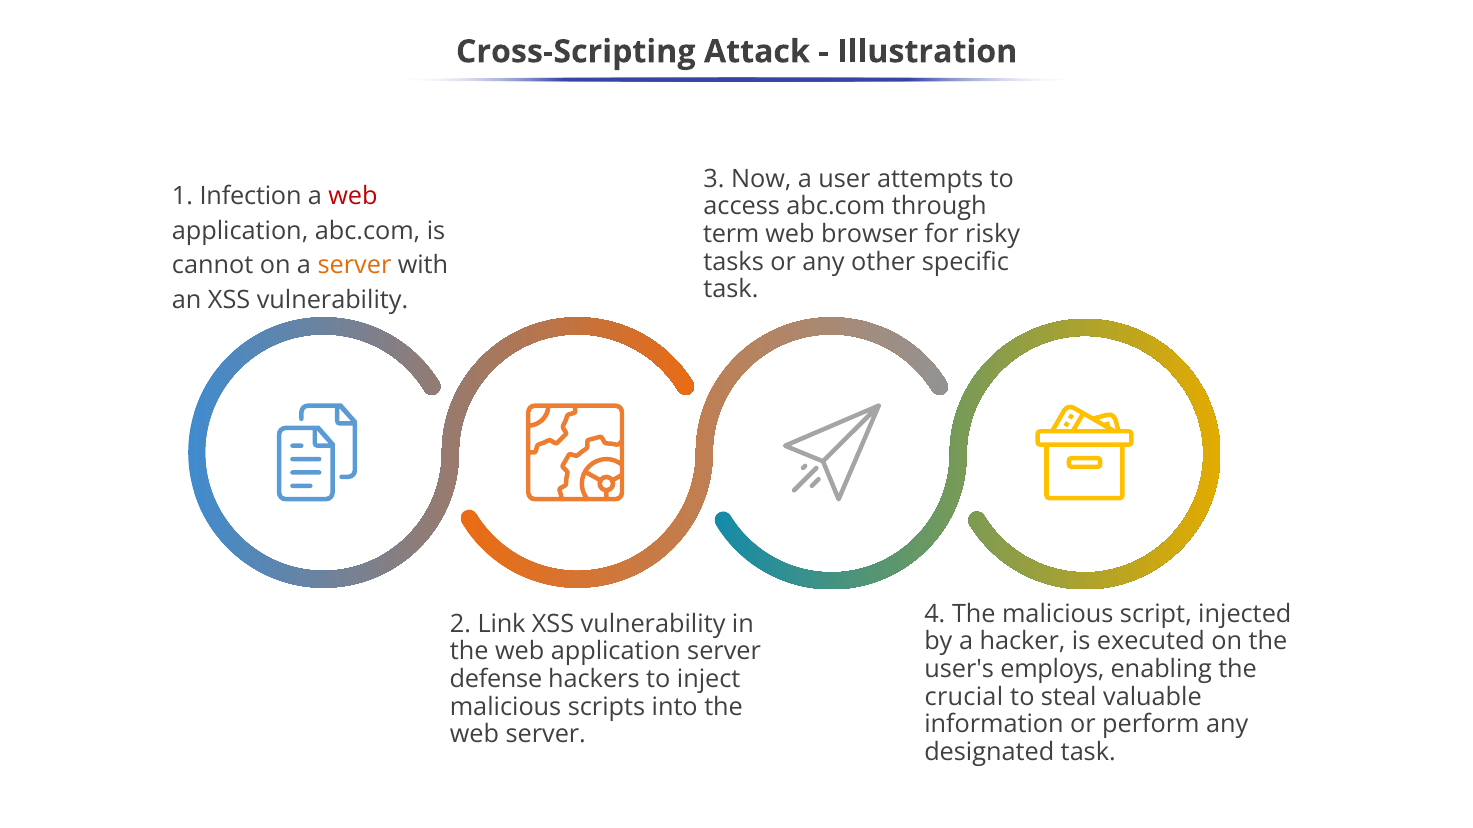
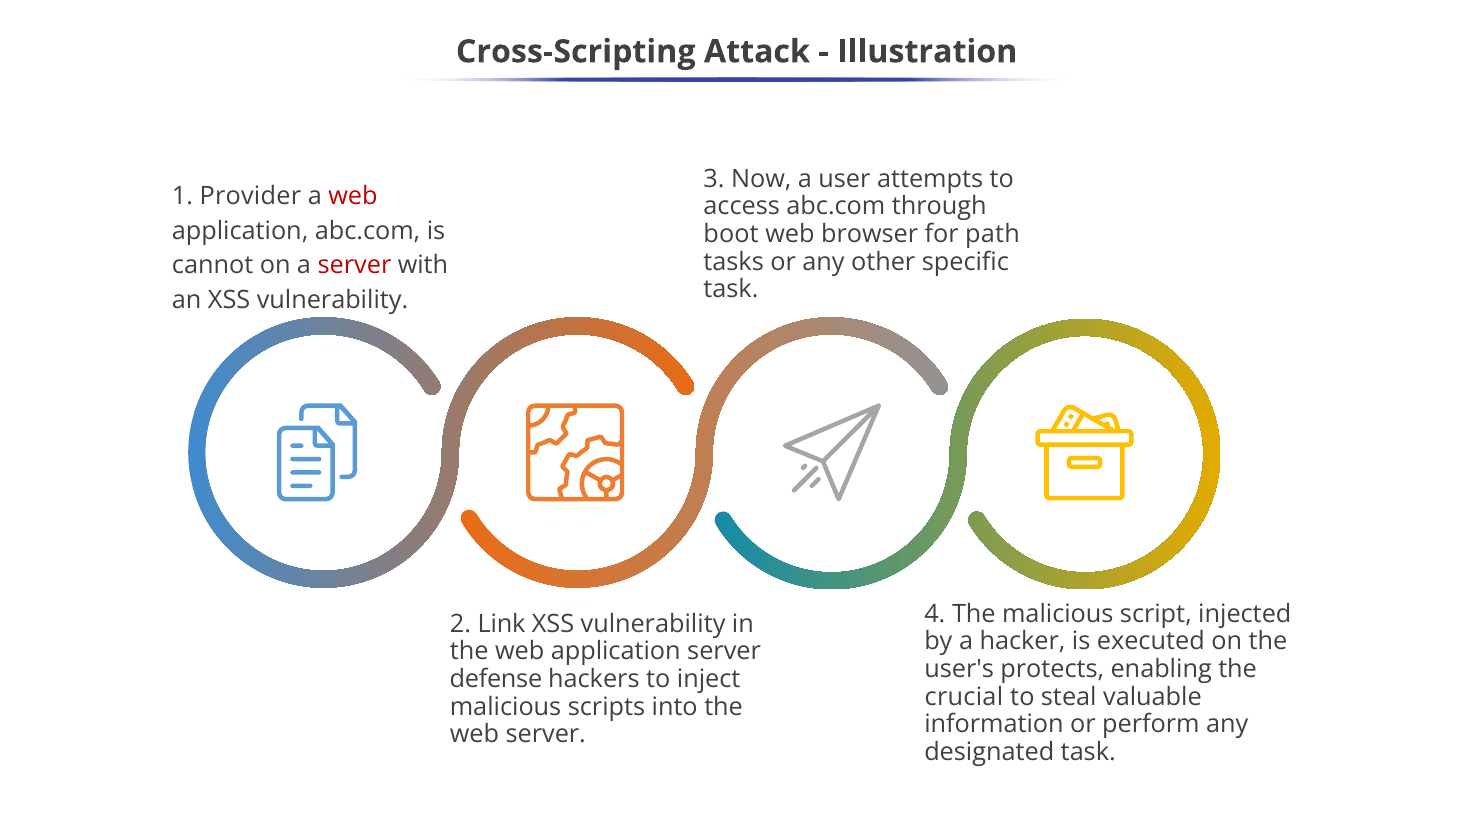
Infection: Infection -> Provider
term: term -> boot
risky: risky -> path
server at (355, 266) colour: orange -> red
employs: employs -> protects
